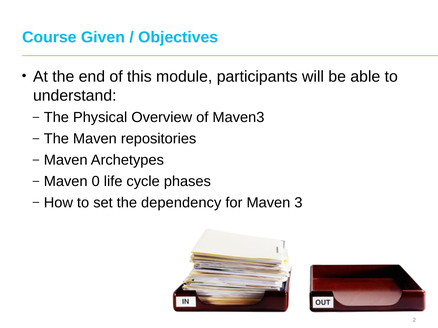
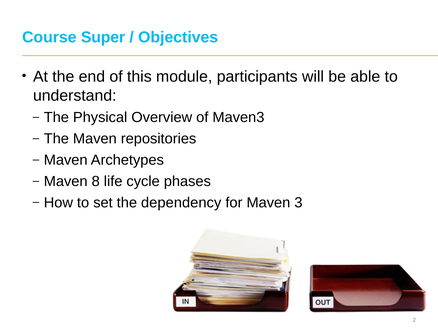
Given: Given -> Super
0: 0 -> 8
